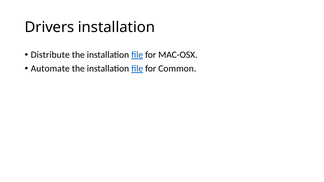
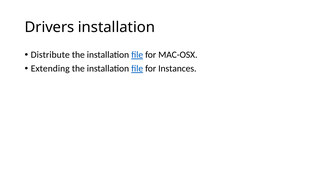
Automate: Automate -> Extending
Common: Common -> Instances
